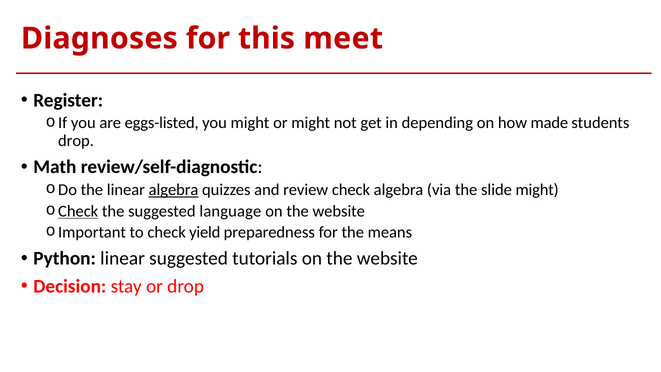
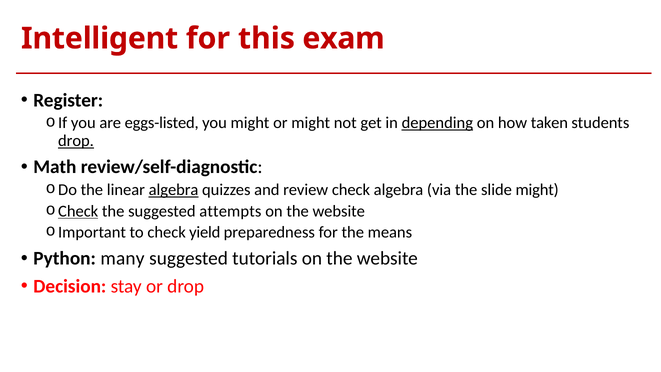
Diagnoses: Diagnoses -> Intelligent
meet: meet -> exam
depending underline: none -> present
made: made -> taken
drop at (76, 141) underline: none -> present
language: language -> attempts
Python linear: linear -> many
